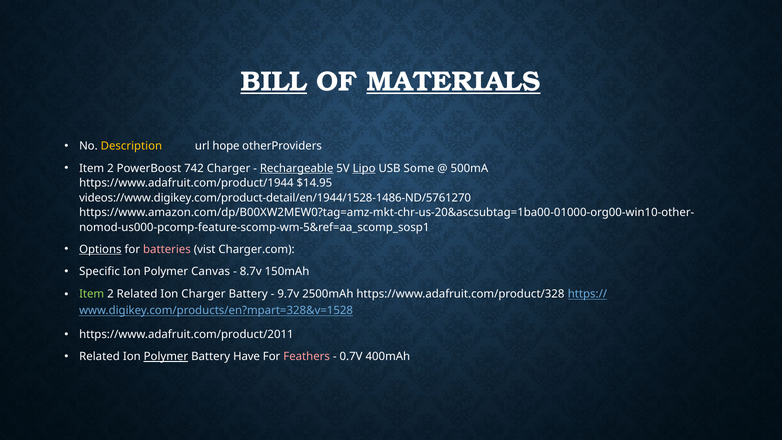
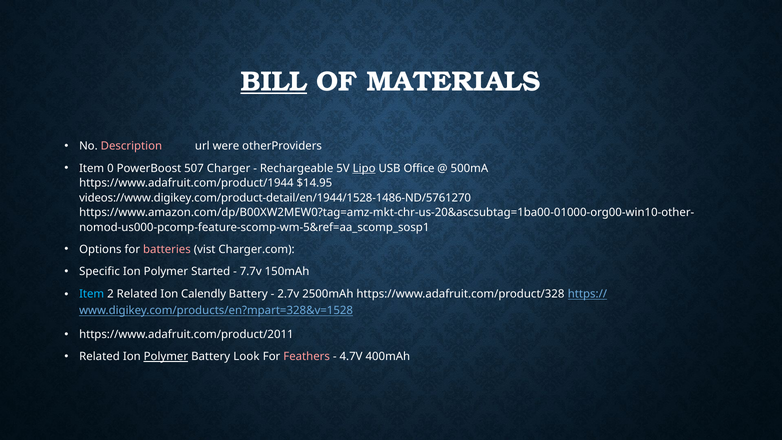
MATERIALS underline: present -> none
Description colour: yellow -> pink
hope: hope -> were
2 at (110, 168): 2 -> 0
742: 742 -> 507
Rechargeable underline: present -> none
Some: Some -> Office
Options underline: present -> none
Canvas: Canvas -> Started
8.7v: 8.7v -> 7.7v
Item at (92, 294) colour: light green -> light blue
Ion Charger: Charger -> Calendly
9.7v: 9.7v -> 2.7v
Have: Have -> Look
0.7V: 0.7V -> 4.7V
